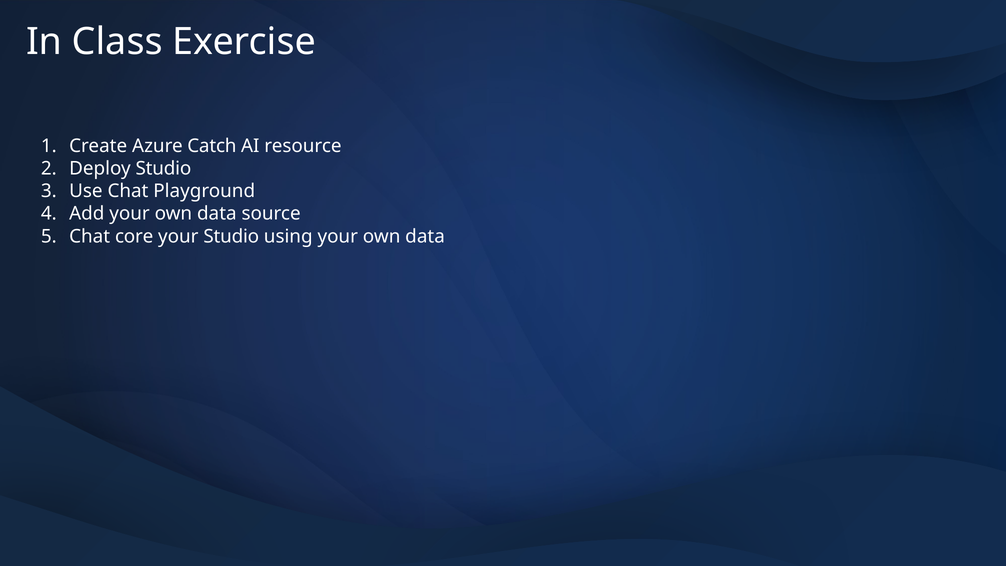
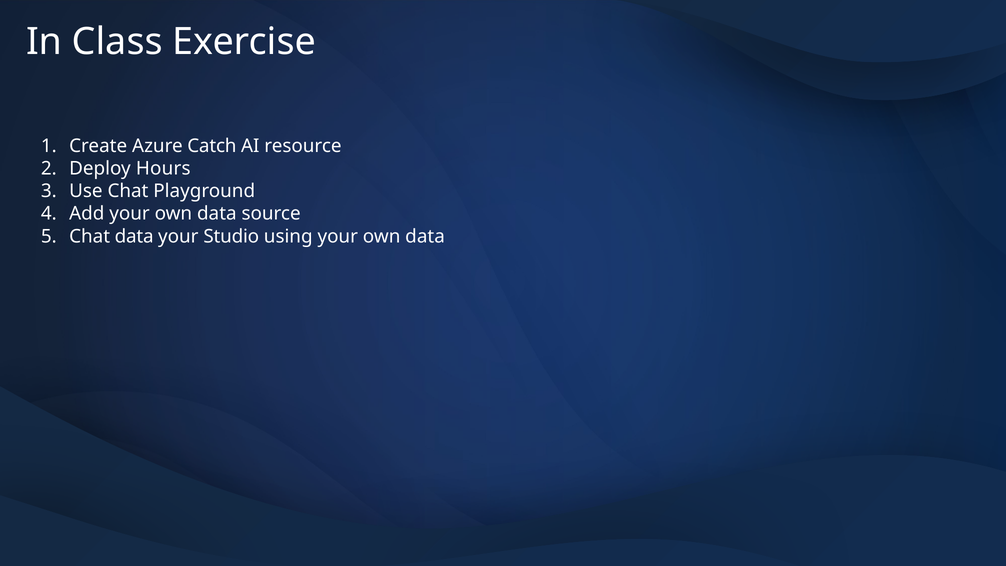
Deploy Studio: Studio -> Hours
Chat core: core -> data
